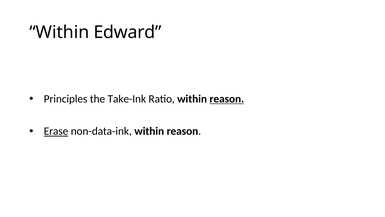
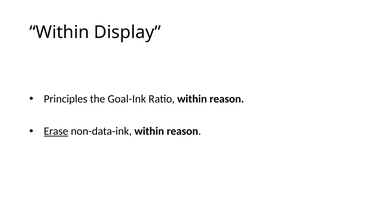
Edward: Edward -> Display
Take-Ink: Take-Ink -> Goal-Ink
reason at (227, 99) underline: present -> none
